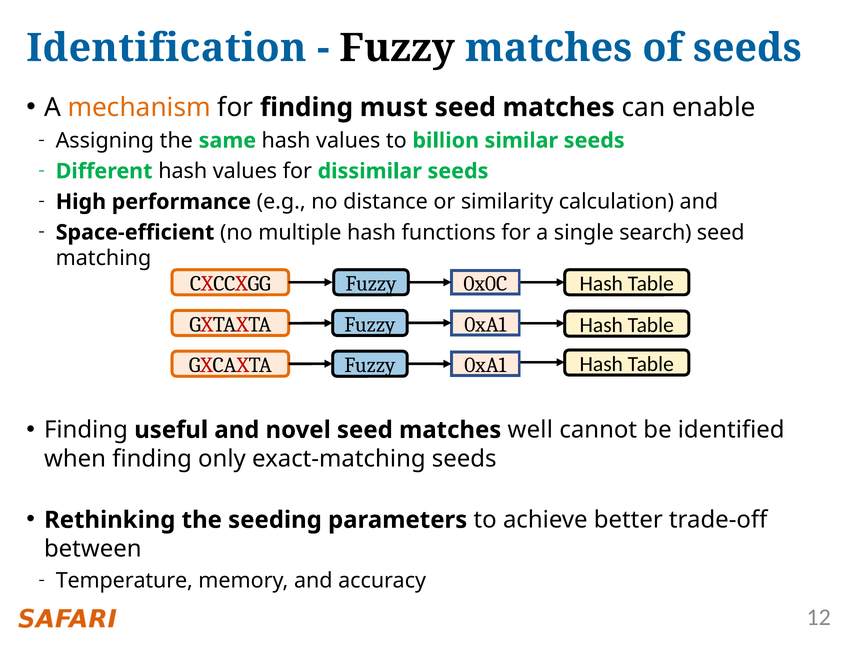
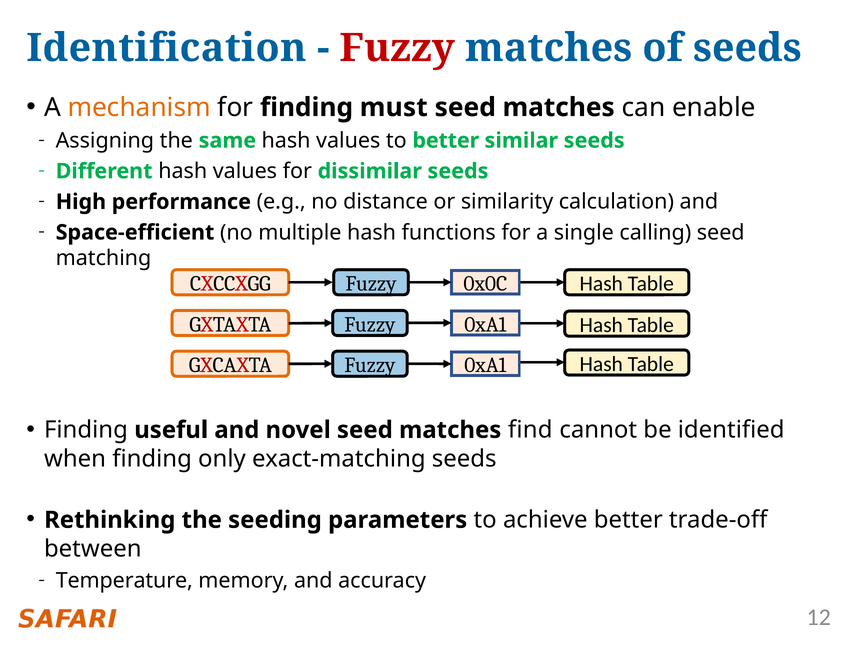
Fuzzy at (397, 48) colour: black -> red
to billion: billion -> better
search: search -> calling
well: well -> find
